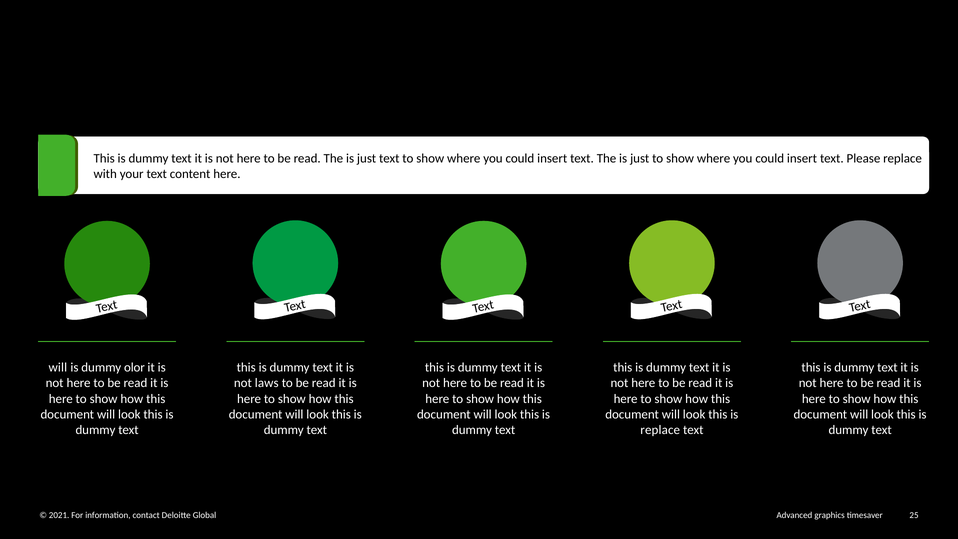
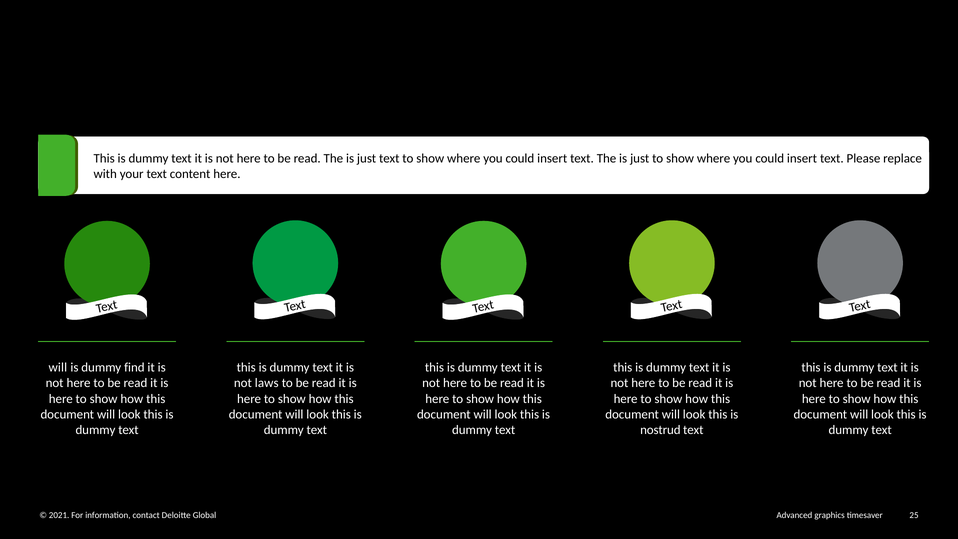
olor: olor -> find
replace at (660, 430): replace -> nostrud
